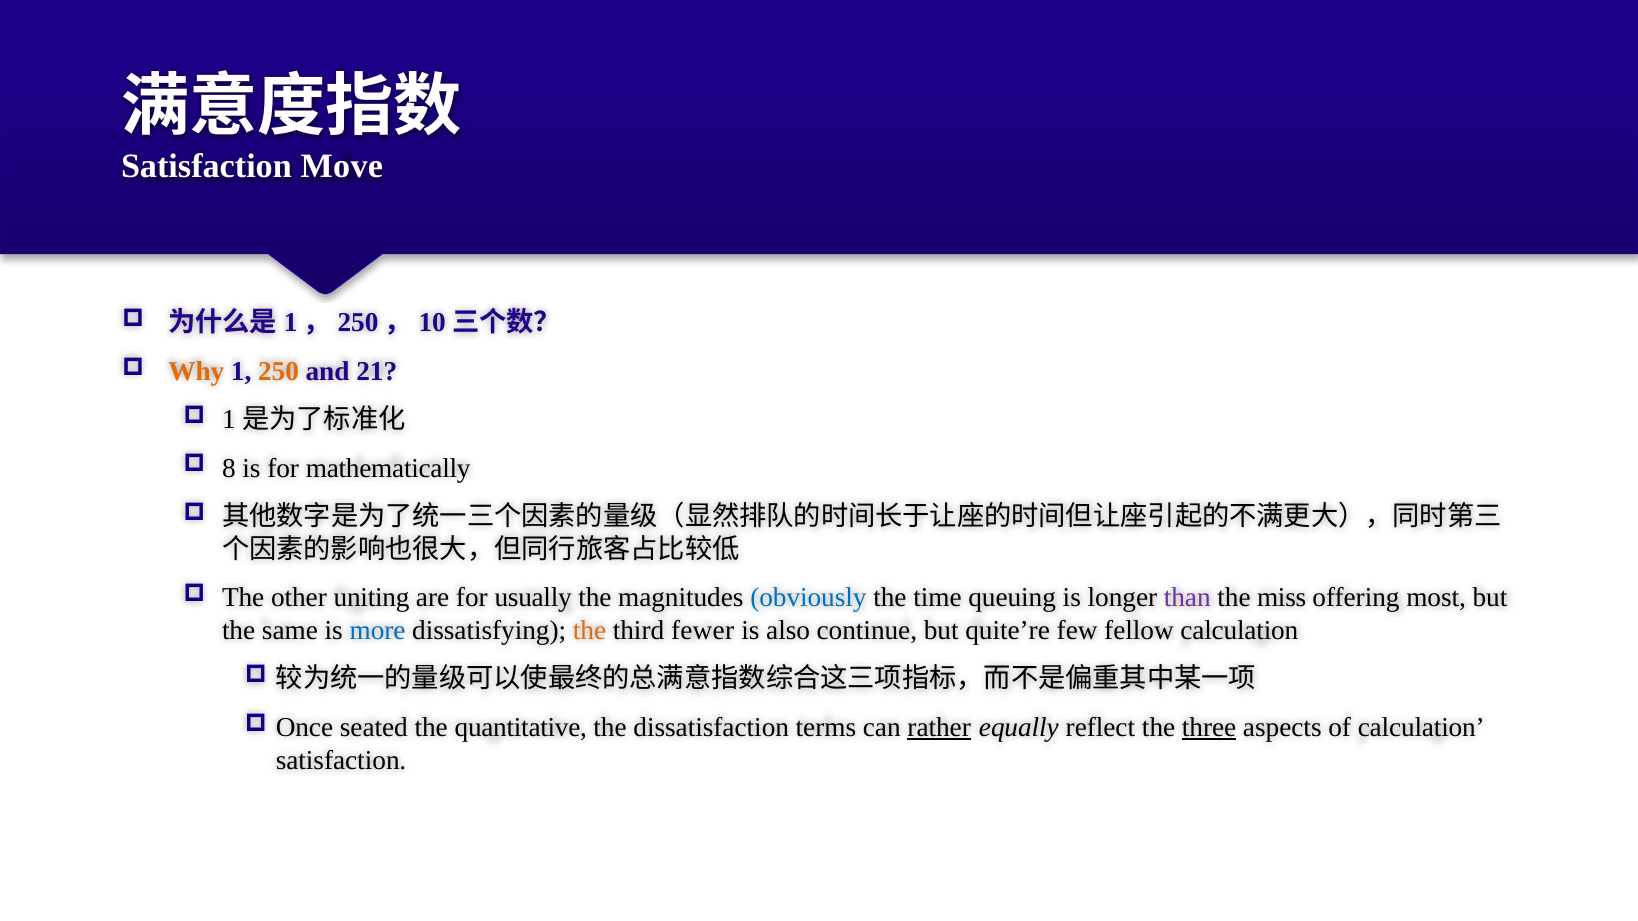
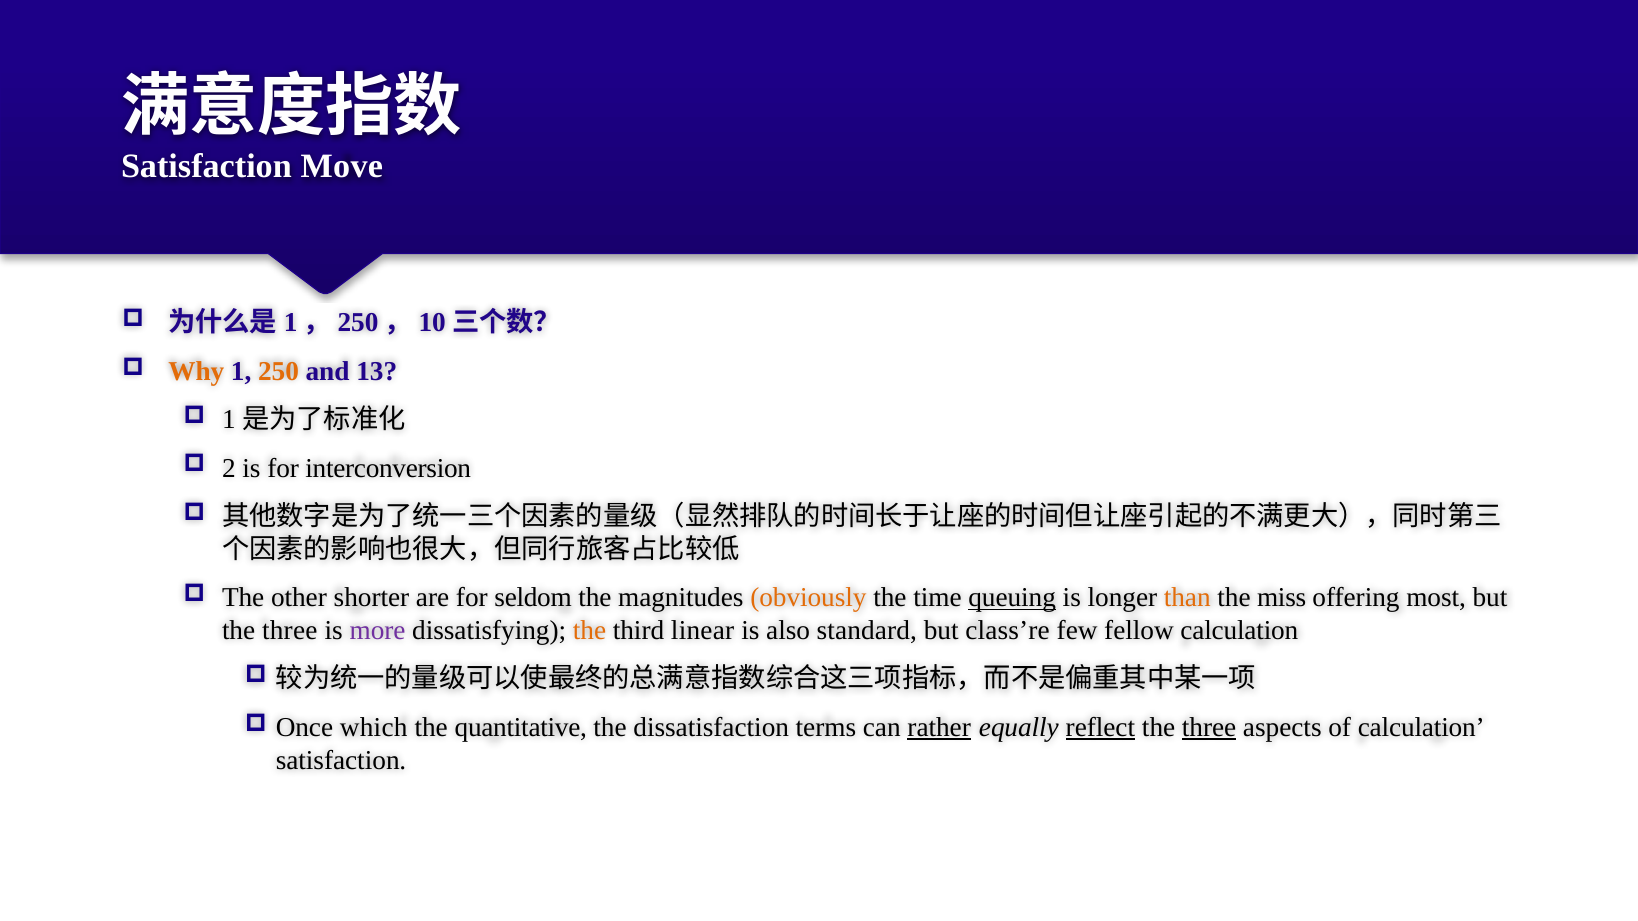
21: 21 -> 13
8: 8 -> 2
mathematically: mathematically -> interconversion
uniting: uniting -> shorter
usually: usually -> seldom
obviously colour: blue -> orange
queuing underline: none -> present
than colour: purple -> orange
same at (290, 631): same -> three
more colour: blue -> purple
fewer: fewer -> linear
continue: continue -> standard
quite’re: quite’re -> class’re
seated: seated -> which
reflect underline: none -> present
